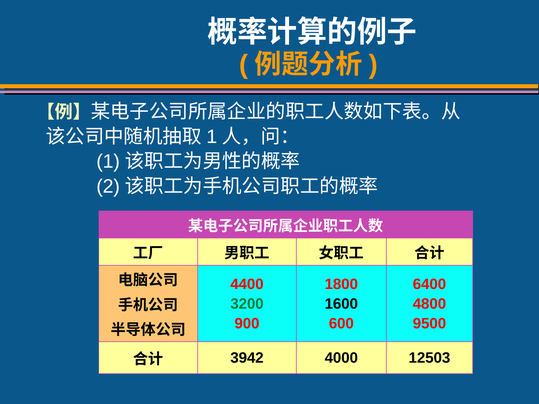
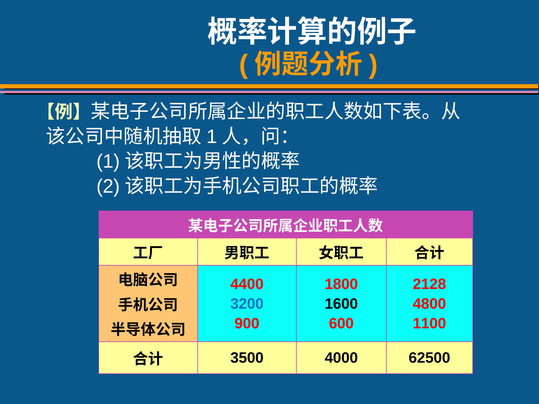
6400: 6400 -> 2128
3200 colour: green -> blue
9500: 9500 -> 1100
3942: 3942 -> 3500
12503: 12503 -> 62500
